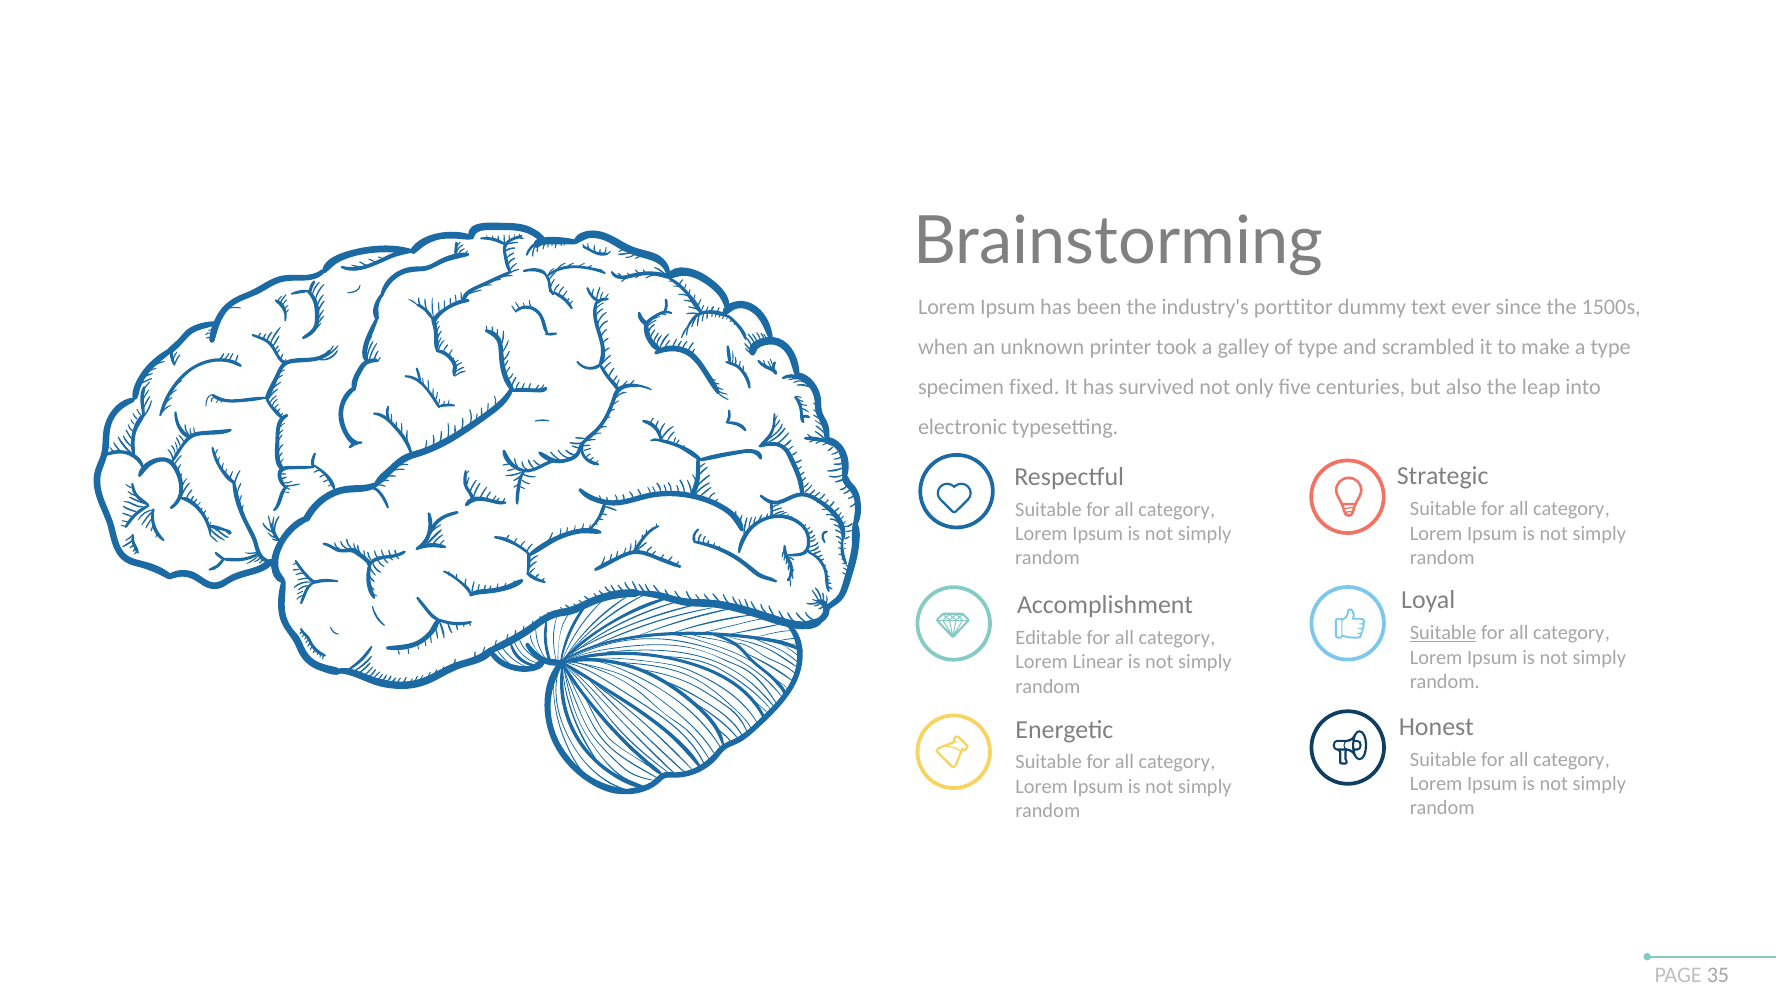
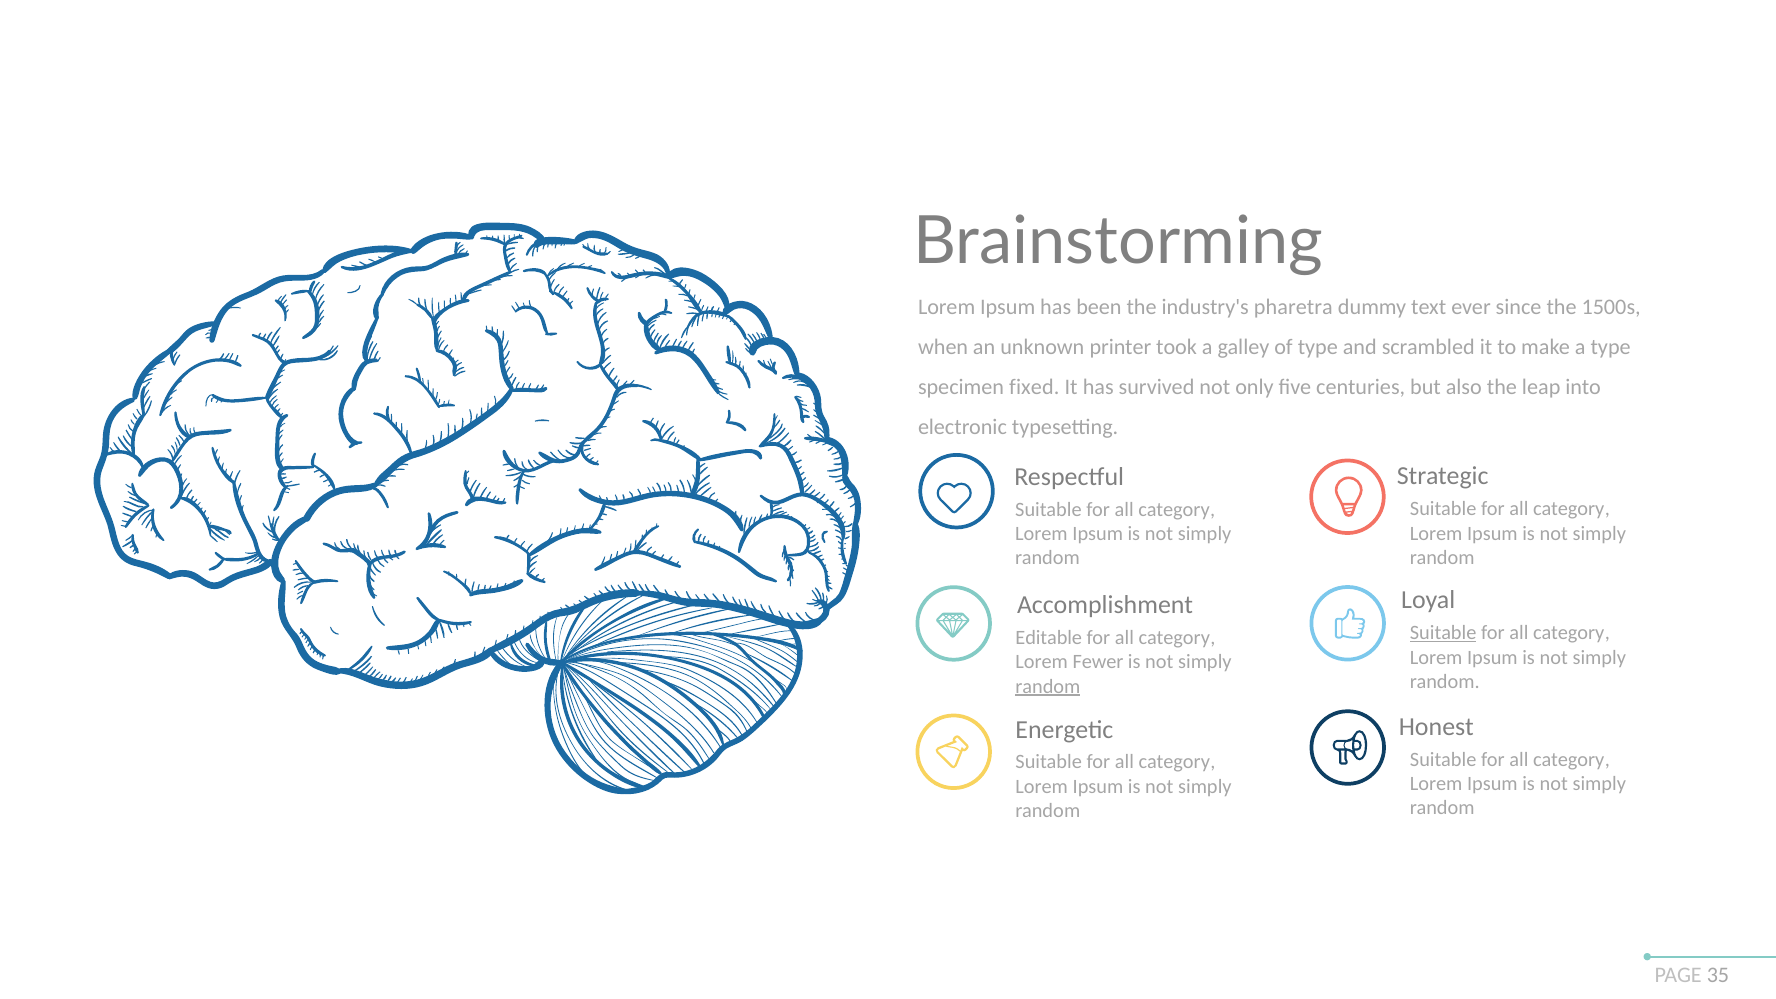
porttitor: porttitor -> pharetra
Linear: Linear -> Fewer
random at (1048, 686) underline: none -> present
